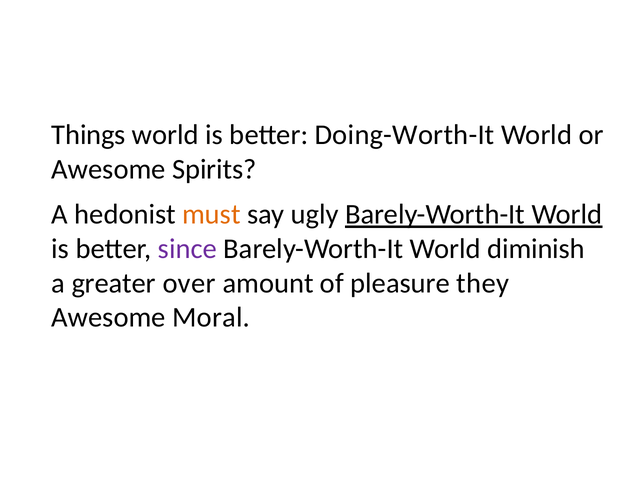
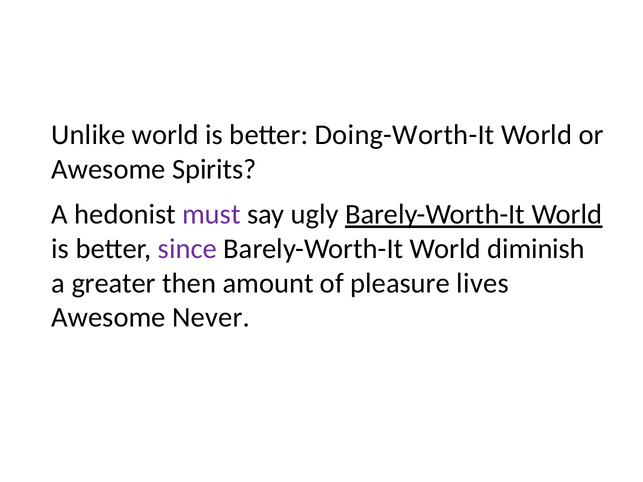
Things: Things -> Unlike
must colour: orange -> purple
over: over -> then
they: they -> lives
Moral: Moral -> Never
